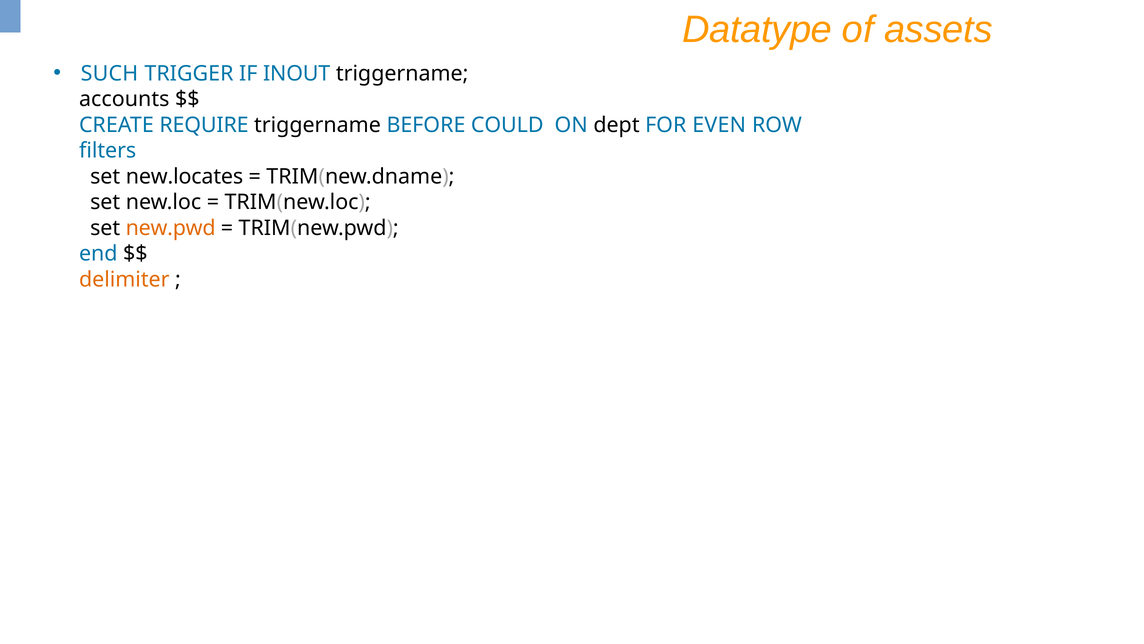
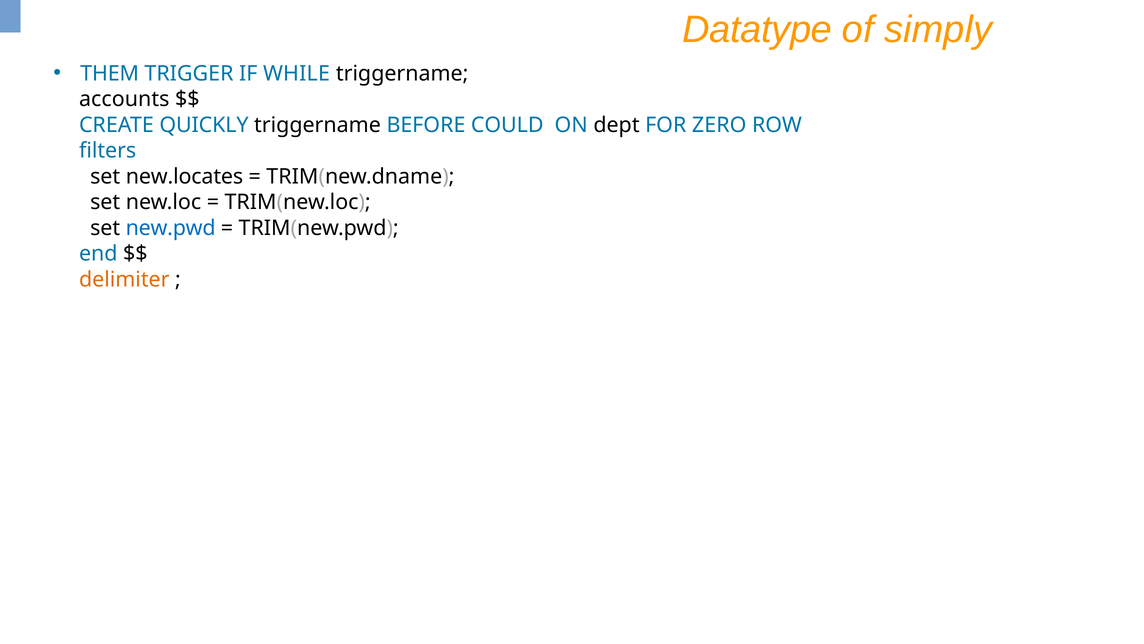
assets: assets -> simply
SUCH: SUCH -> THEM
INOUT: INOUT -> WHILE
REQUIRE: REQUIRE -> QUICKLY
EVEN: EVEN -> ZERO
new.pwd colour: orange -> blue
